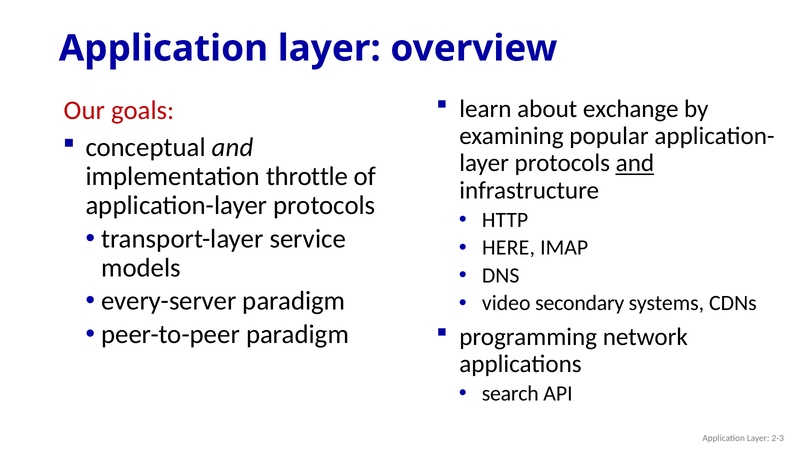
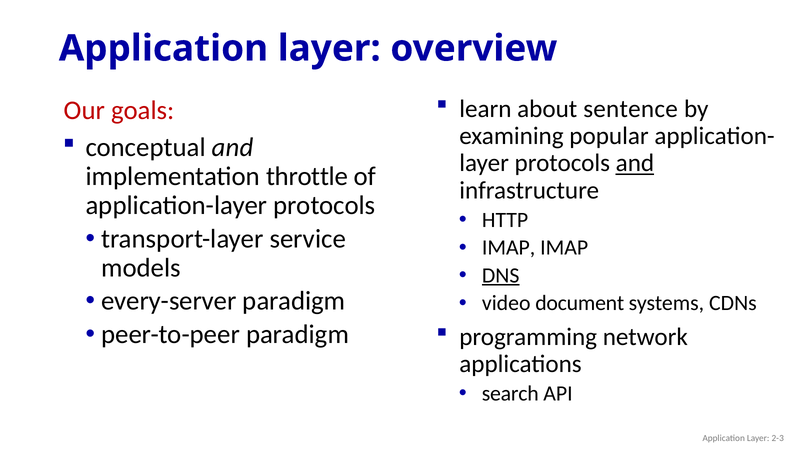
exchange: exchange -> sentence
HERE at (508, 248): HERE -> IMAP
DNS underline: none -> present
secondary: secondary -> document
